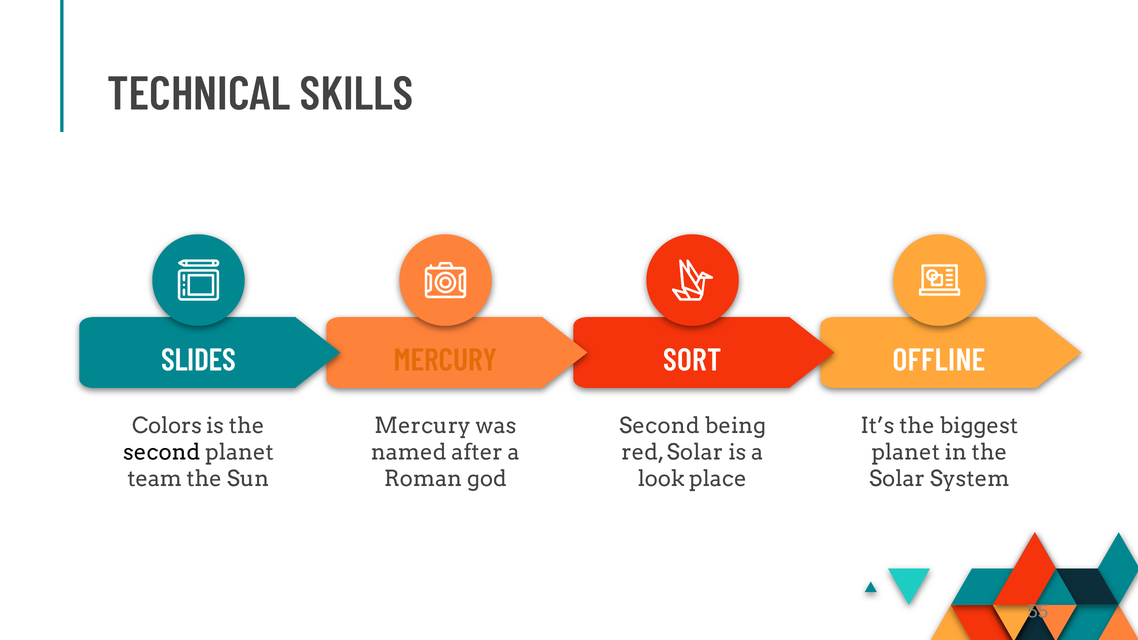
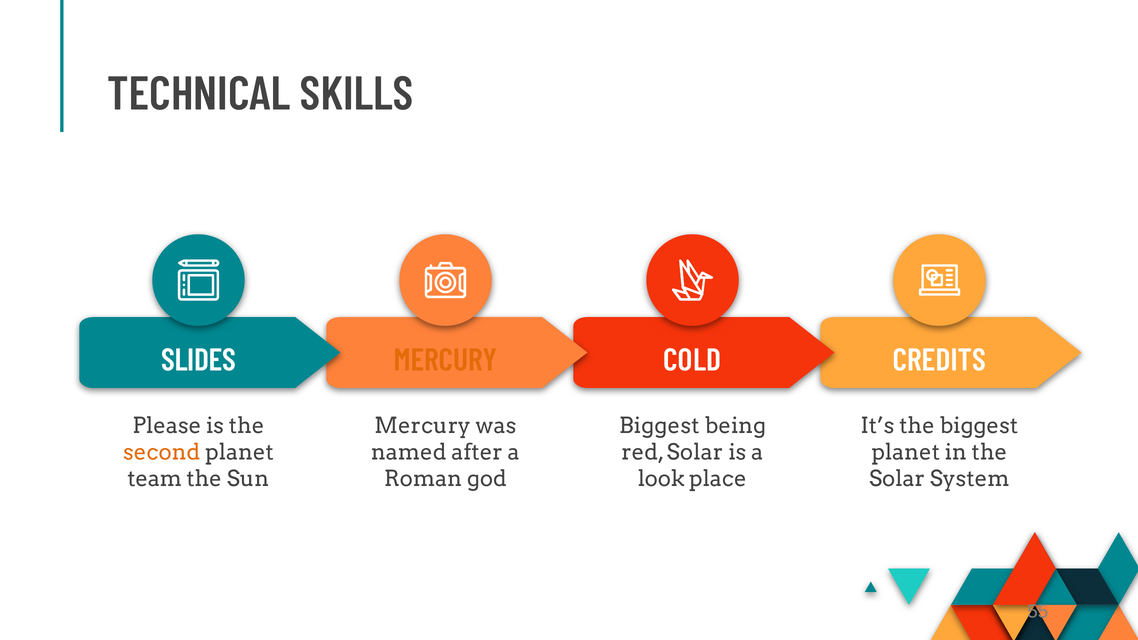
SORT: SORT -> COLD
OFFLINE: OFFLINE -> CREDITS
Colors: Colors -> Please
Second at (659, 426): Second -> Biggest
second at (162, 452) colour: black -> orange
